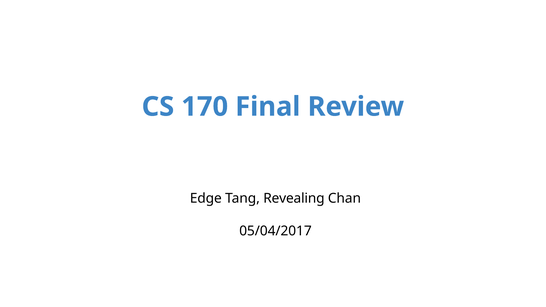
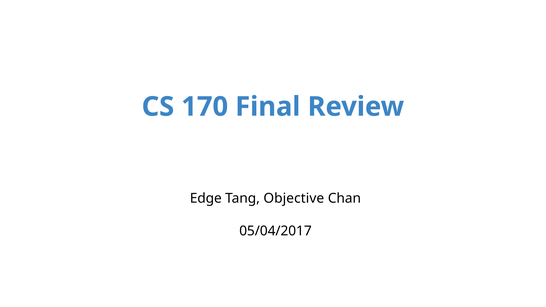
Revealing: Revealing -> Objective
